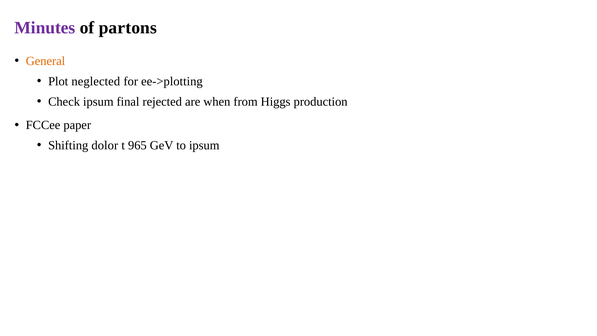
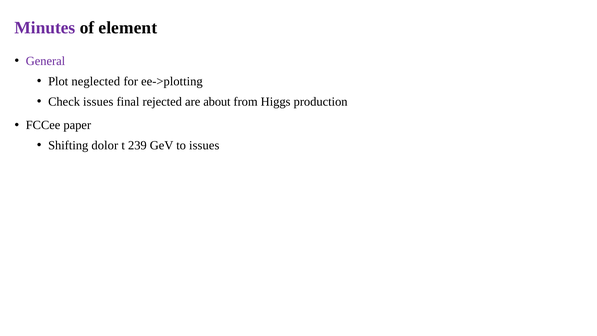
partons: partons -> element
General colour: orange -> purple
Check ipsum: ipsum -> issues
when: when -> about
965: 965 -> 239
to ipsum: ipsum -> issues
